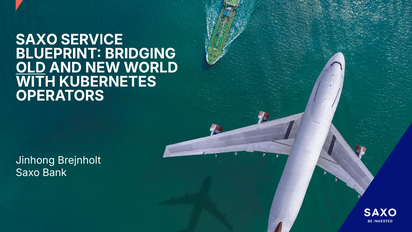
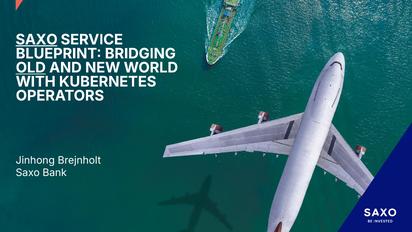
SAXO at (37, 40) underline: none -> present
